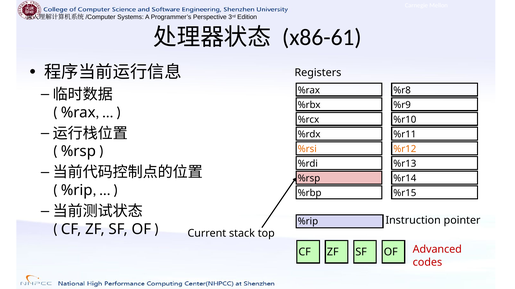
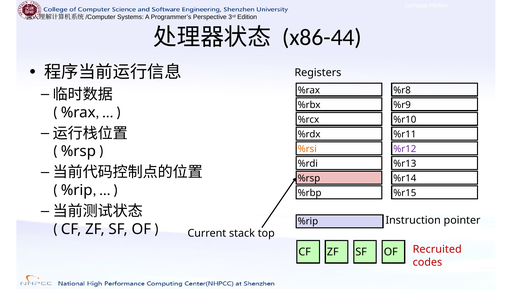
x86-61: x86-61 -> x86-44
%r12 colour: orange -> purple
Advanced: Advanced -> Recruited
